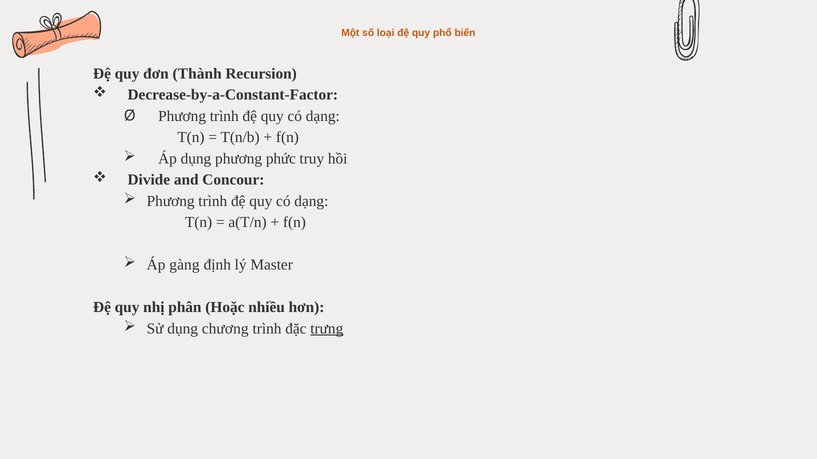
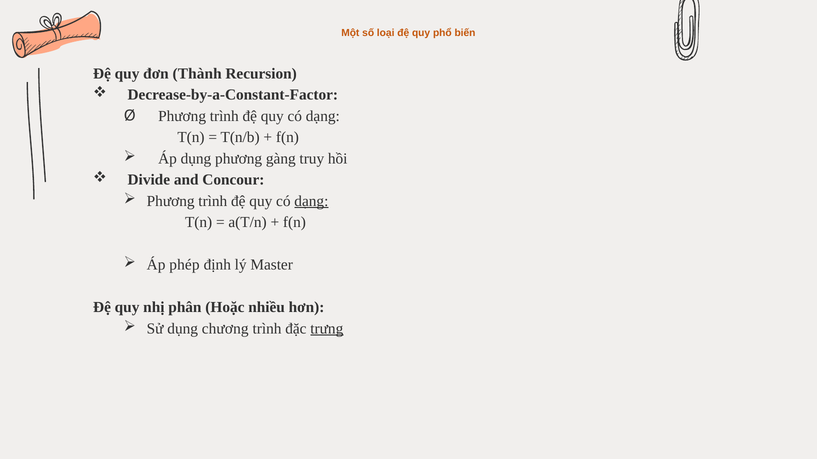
phức: phức -> gàng
dạng at (311, 201) underline: none -> present
gàng: gàng -> phép
